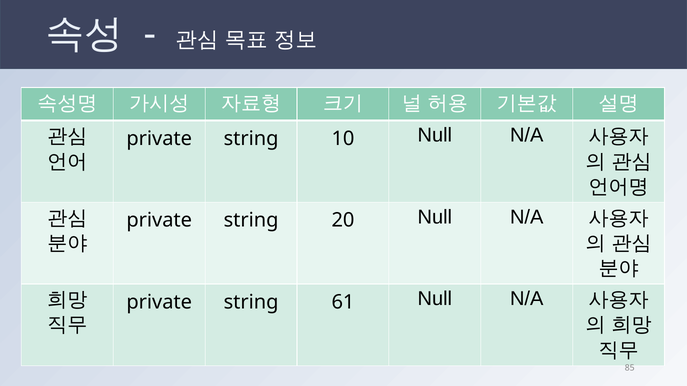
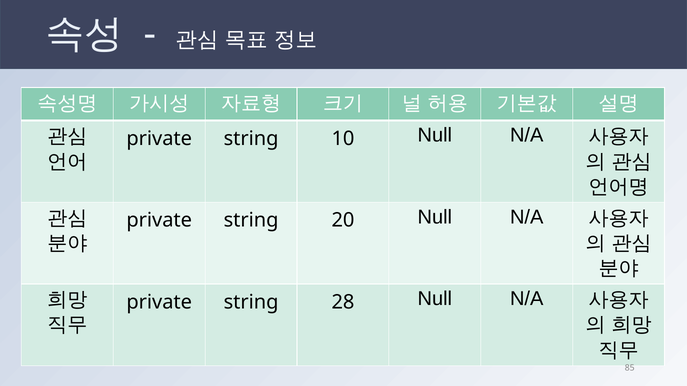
61: 61 -> 28
